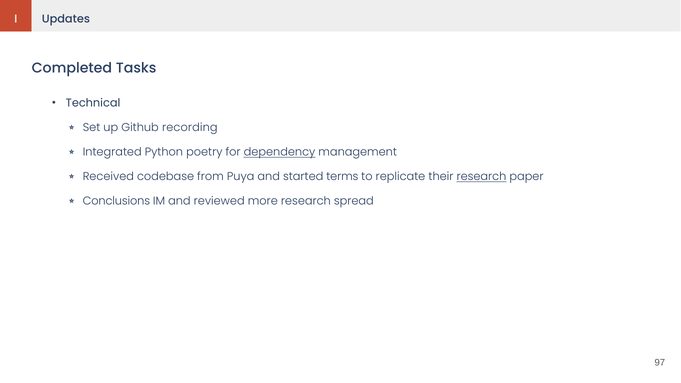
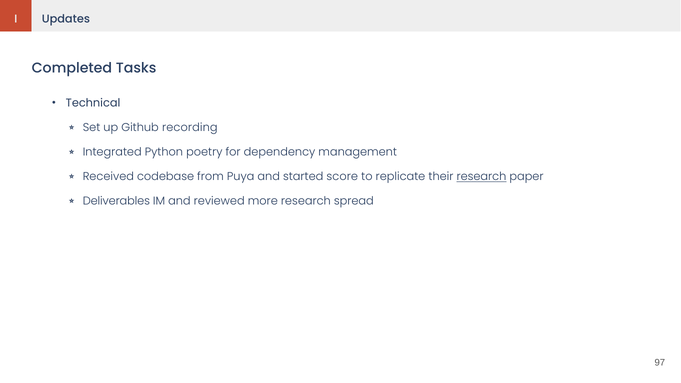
dependency underline: present -> none
terms: terms -> score
Conclusions: Conclusions -> Deliverables
